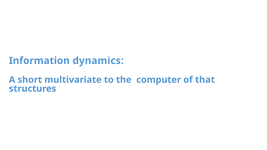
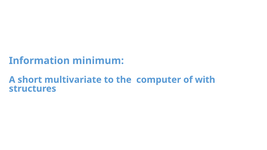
dynamics: dynamics -> minimum
that: that -> with
